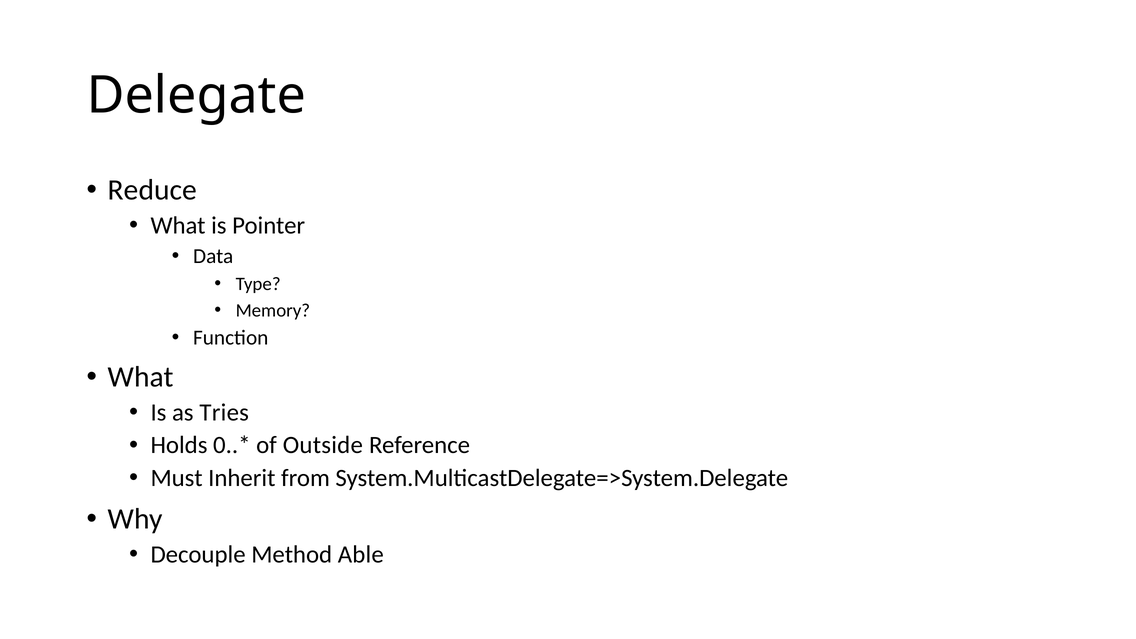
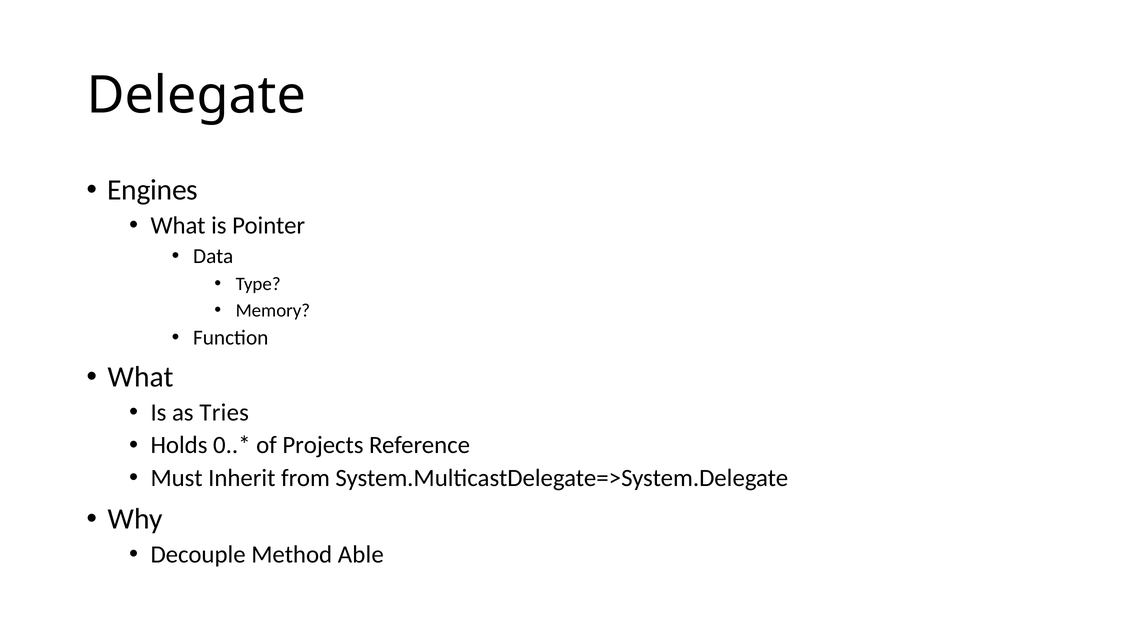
Reduce: Reduce -> Engines
Outside: Outside -> Projects
